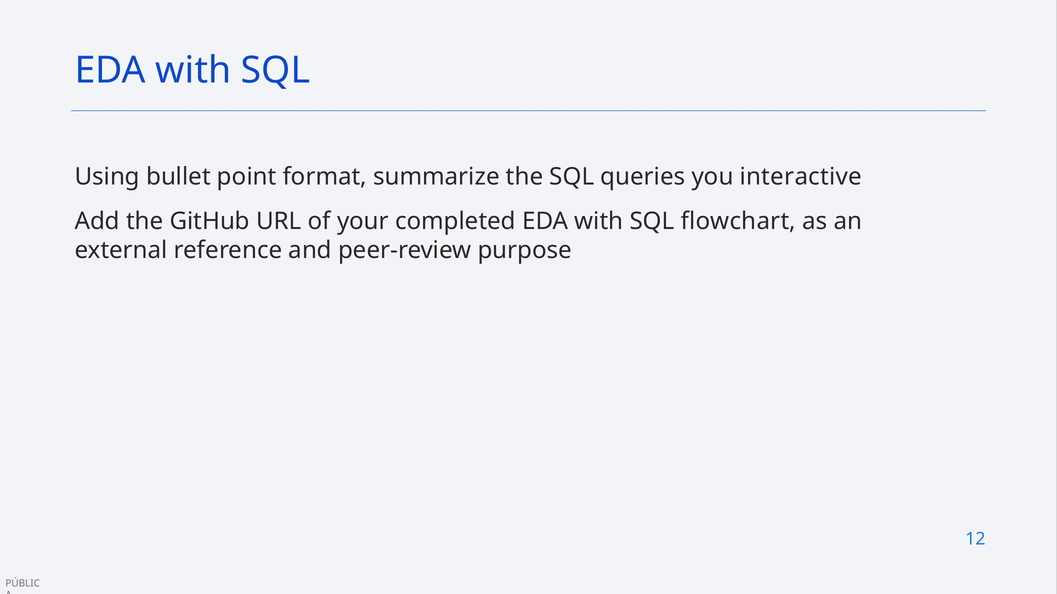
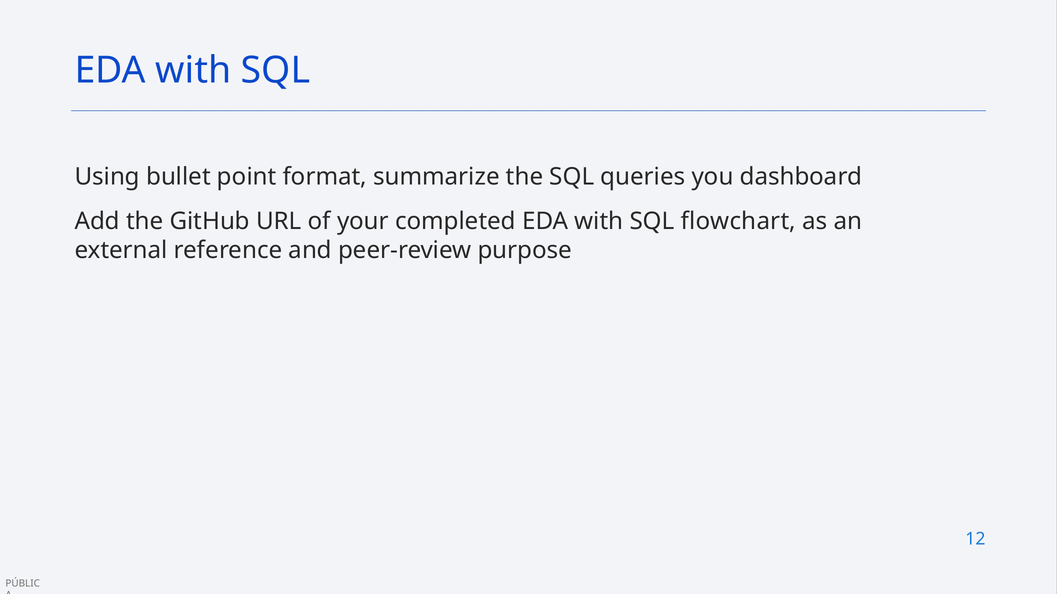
interactive: interactive -> dashboard
